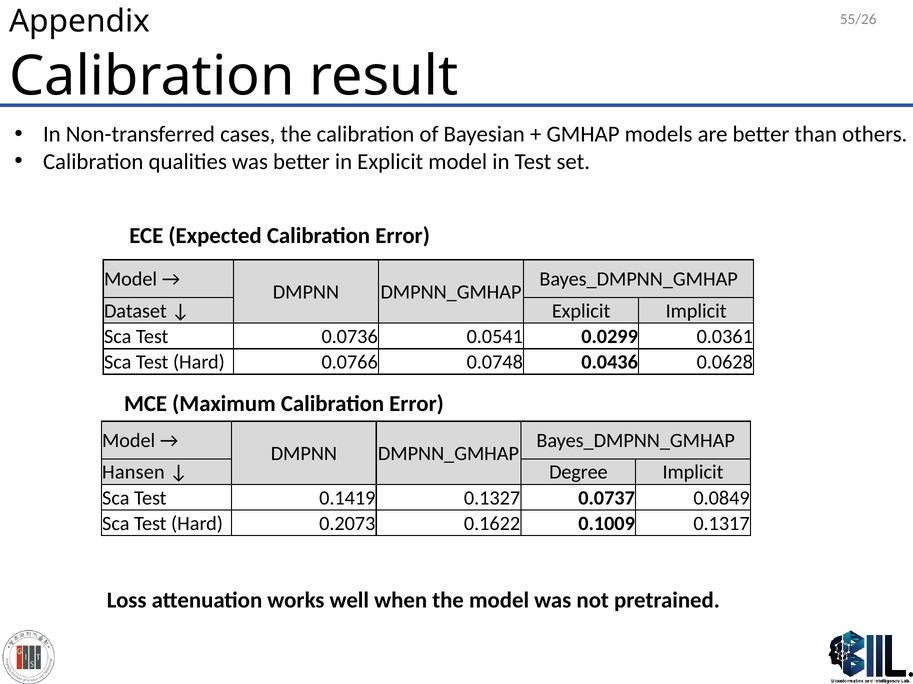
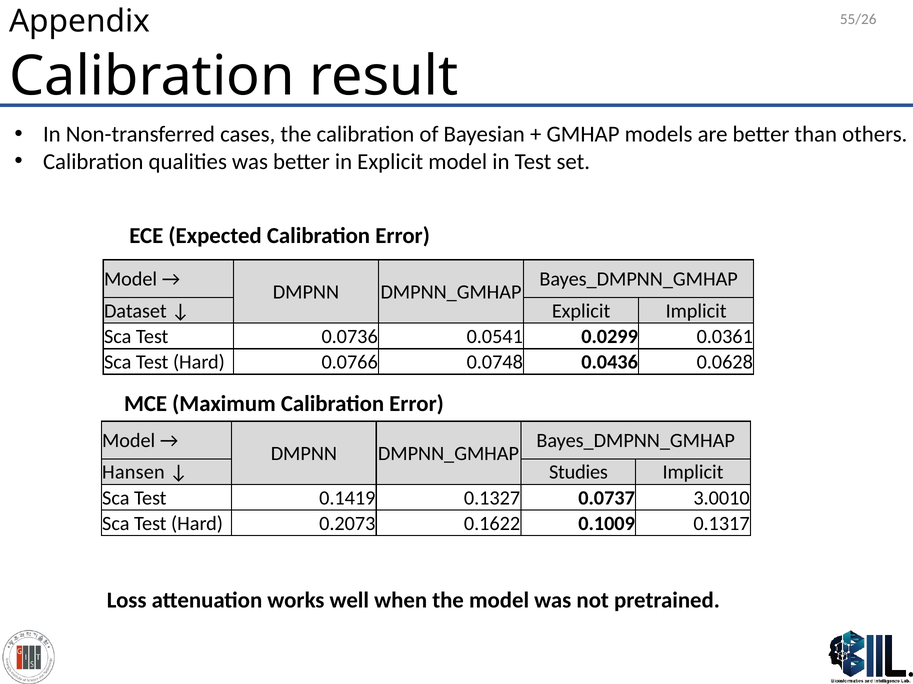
Degree: Degree -> Studies
0.0849: 0.0849 -> 3.0010
